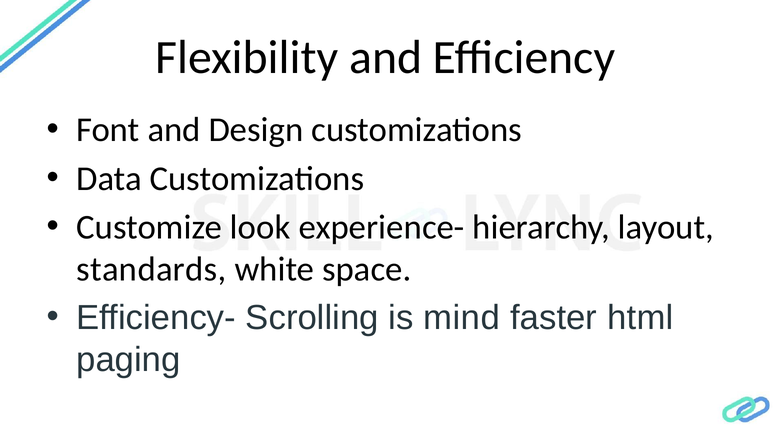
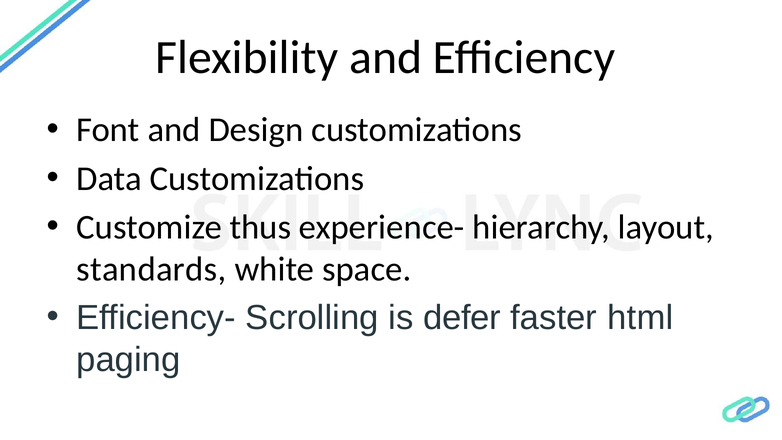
look: look -> thus
mind: mind -> defer
